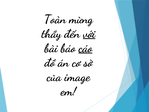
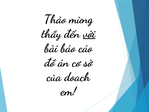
Toàn: Toàn -> Thảo
cáo underline: present -> none
image: image -> doach
